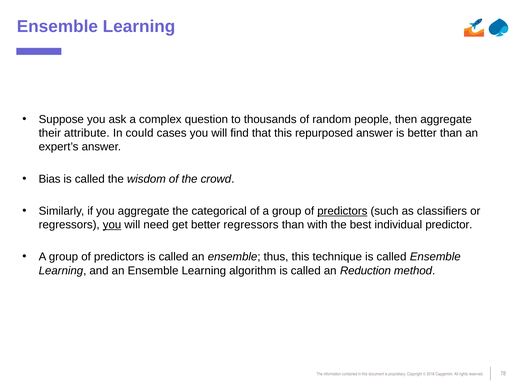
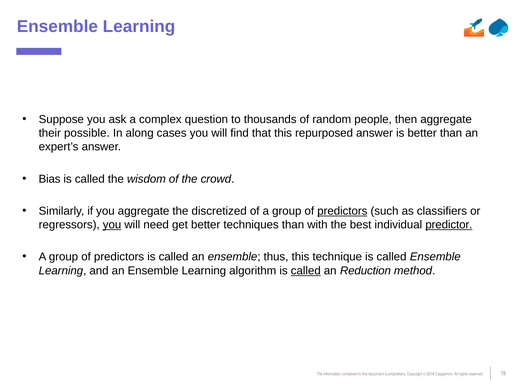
attribute: attribute -> possible
could: could -> along
categorical: categorical -> discretized
better regressors: regressors -> techniques
predictor underline: none -> present
called at (306, 271) underline: none -> present
